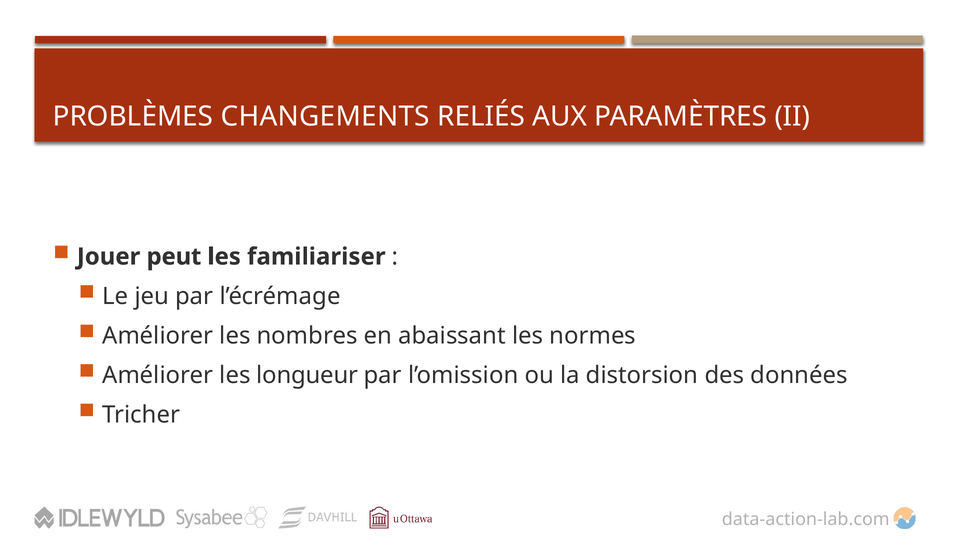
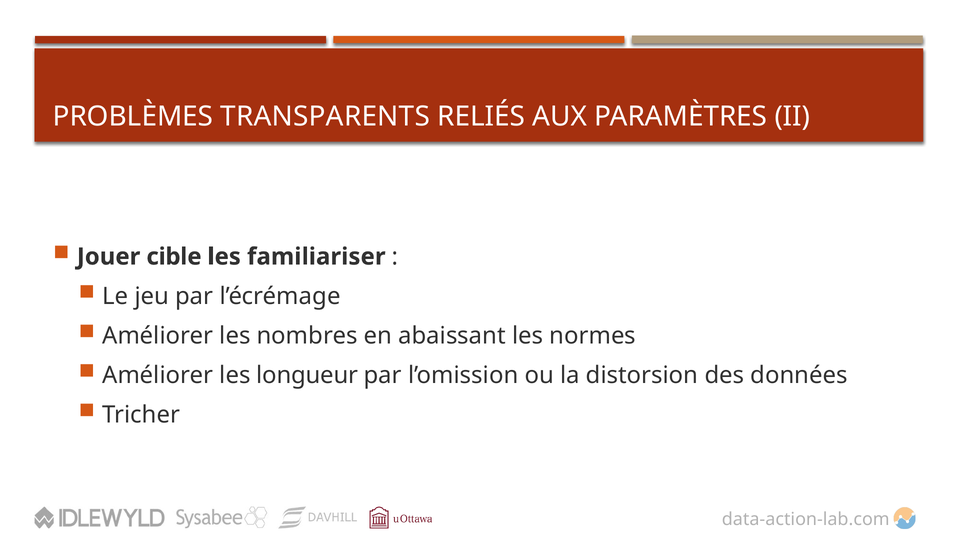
CHANGEMENTS: CHANGEMENTS -> TRANSPARENTS
peut: peut -> cible
